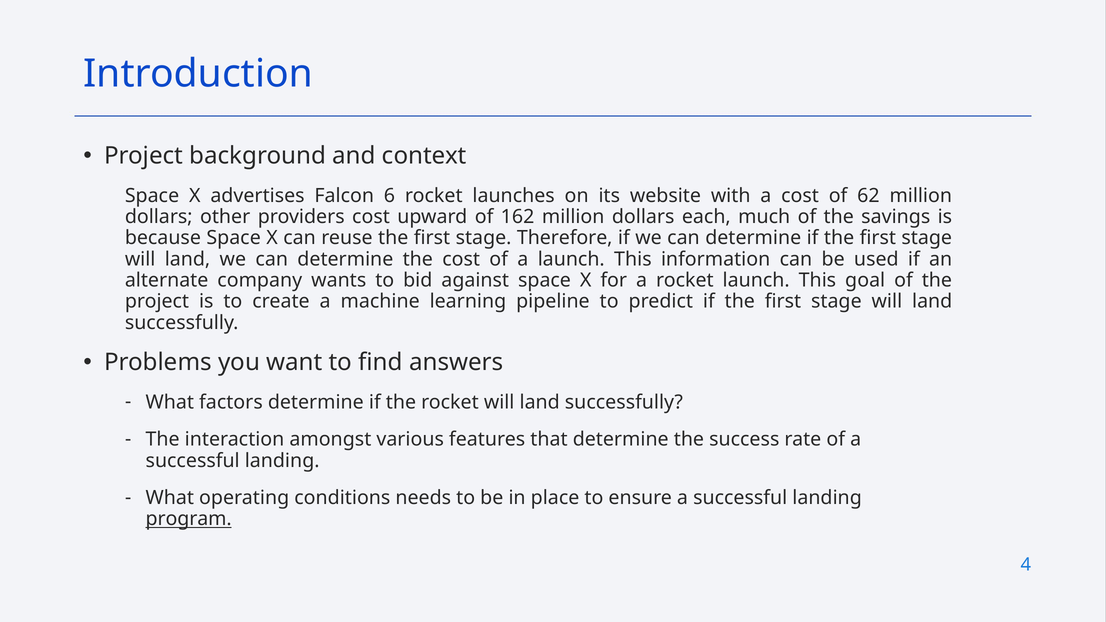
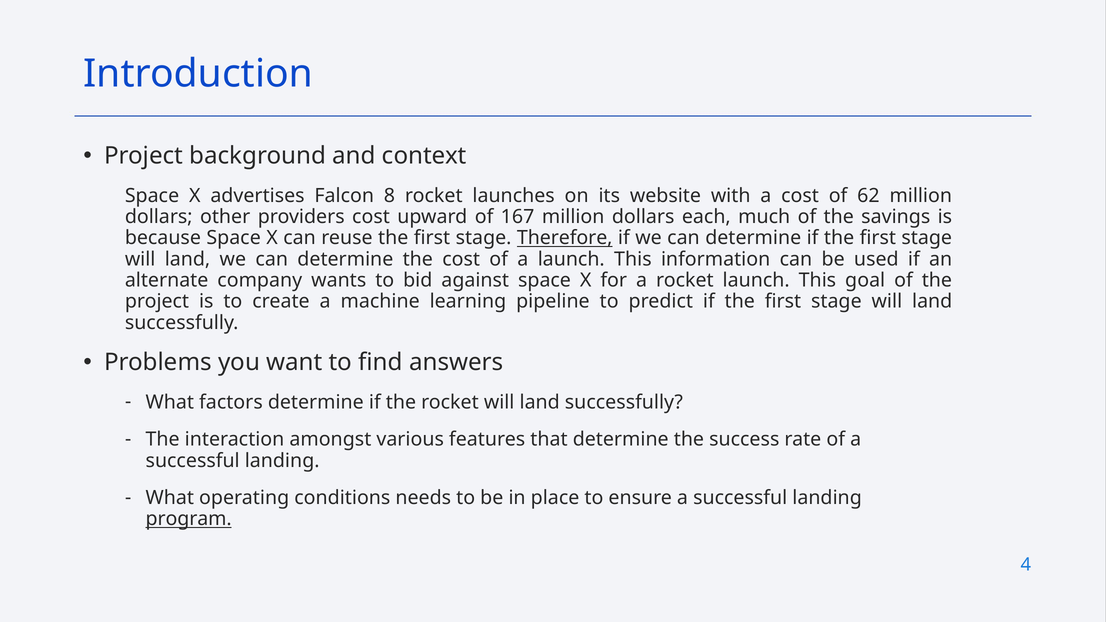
6: 6 -> 8
162: 162 -> 167
Therefore underline: none -> present
